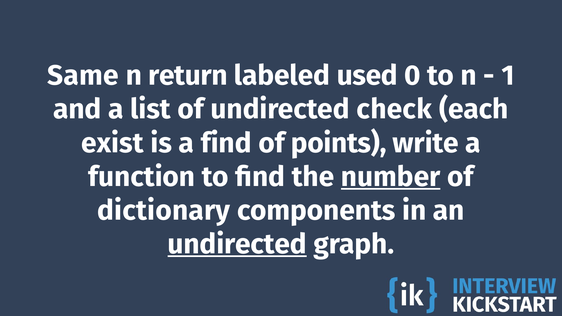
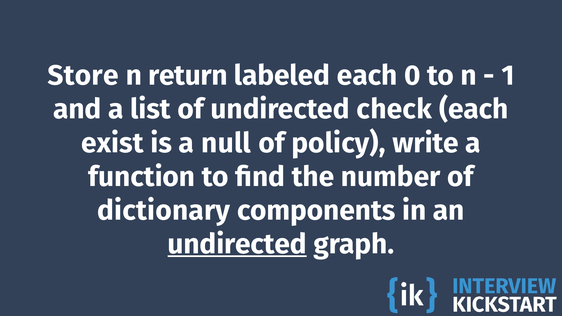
Same: Same -> Store
labeled used: used -> each
a find: find -> null
points: points -> policy
number underline: present -> none
